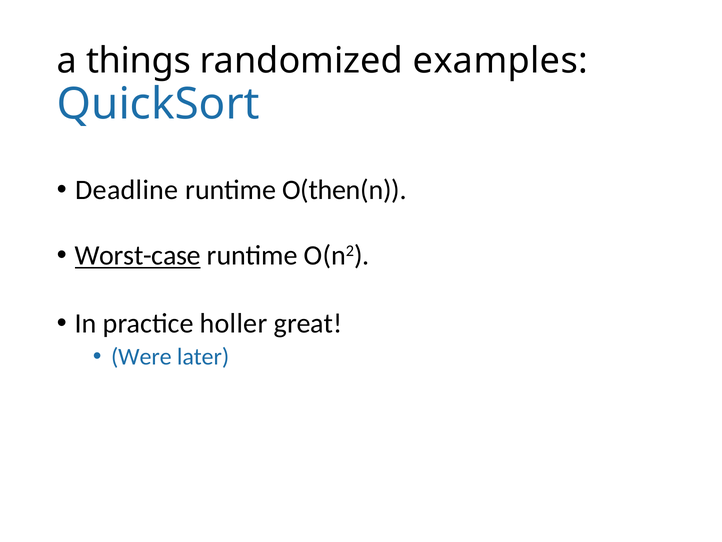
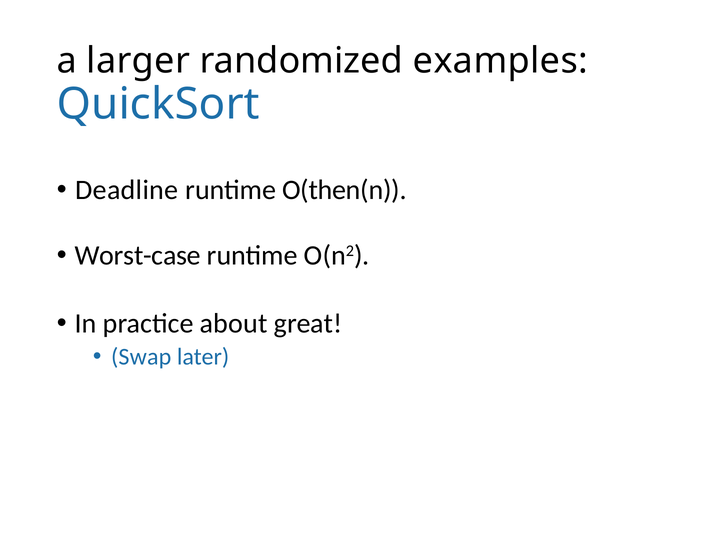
things: things -> larger
Worst-case underline: present -> none
holler: holler -> about
Were: Were -> Swap
